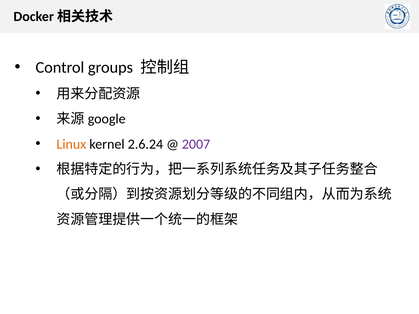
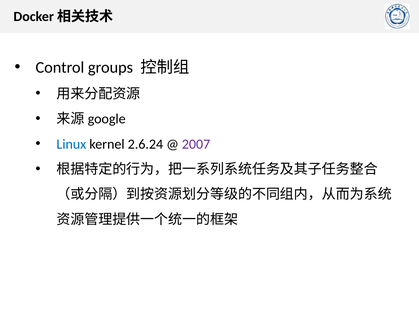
Linux colour: orange -> blue
